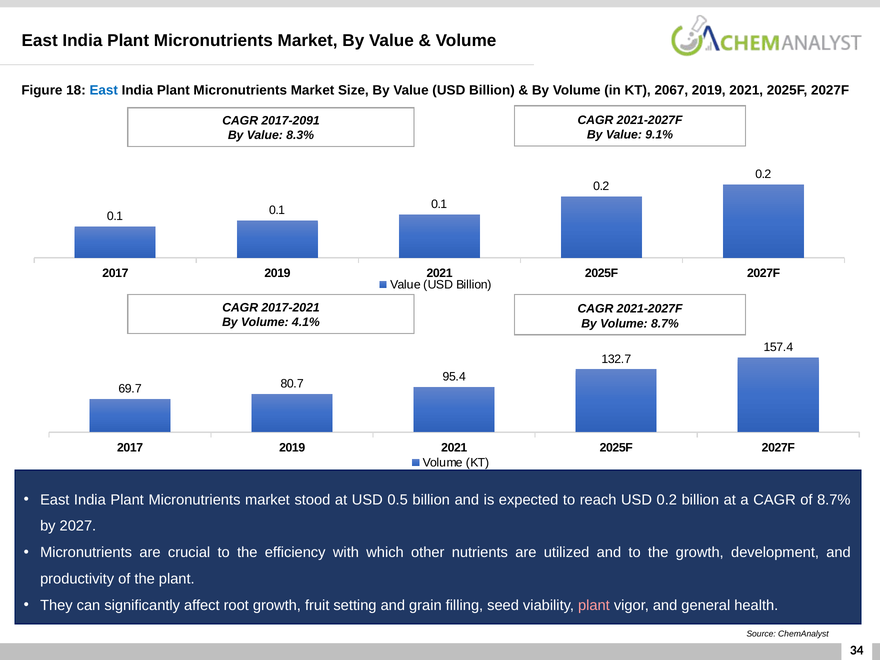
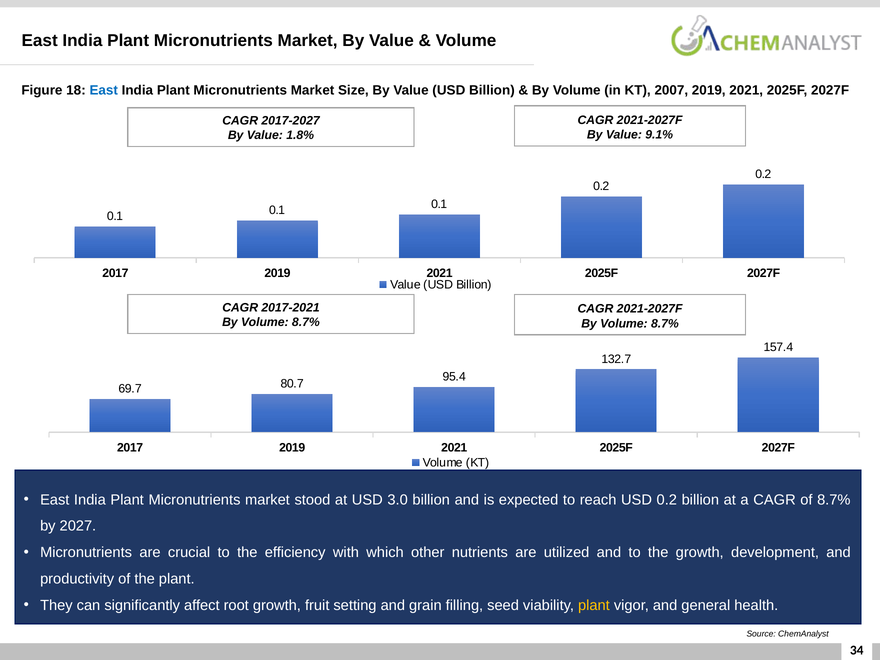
2067: 2067 -> 2007
2017-2091: 2017-2091 -> 2017-2027
8.3%: 8.3% -> 1.8%
4.1% at (306, 322): 4.1% -> 8.7%
0.5: 0.5 -> 3.0
plant at (594, 605) colour: pink -> yellow
